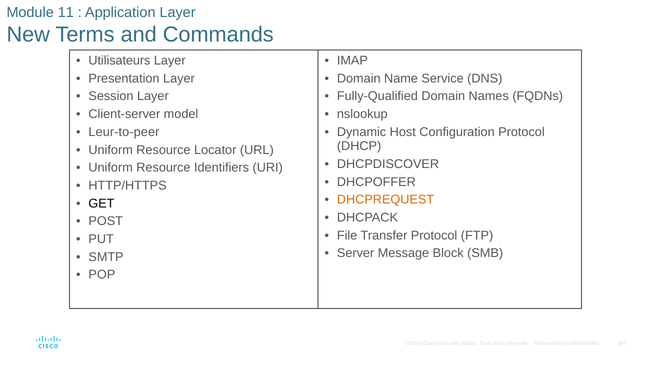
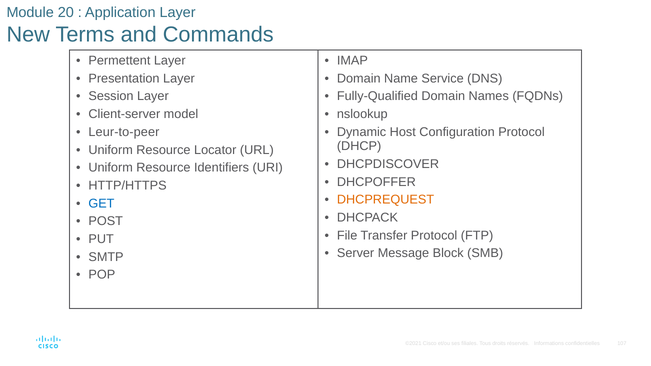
11: 11 -> 20
Utilisateurs: Utilisateurs -> Permettent
GET colour: black -> blue
